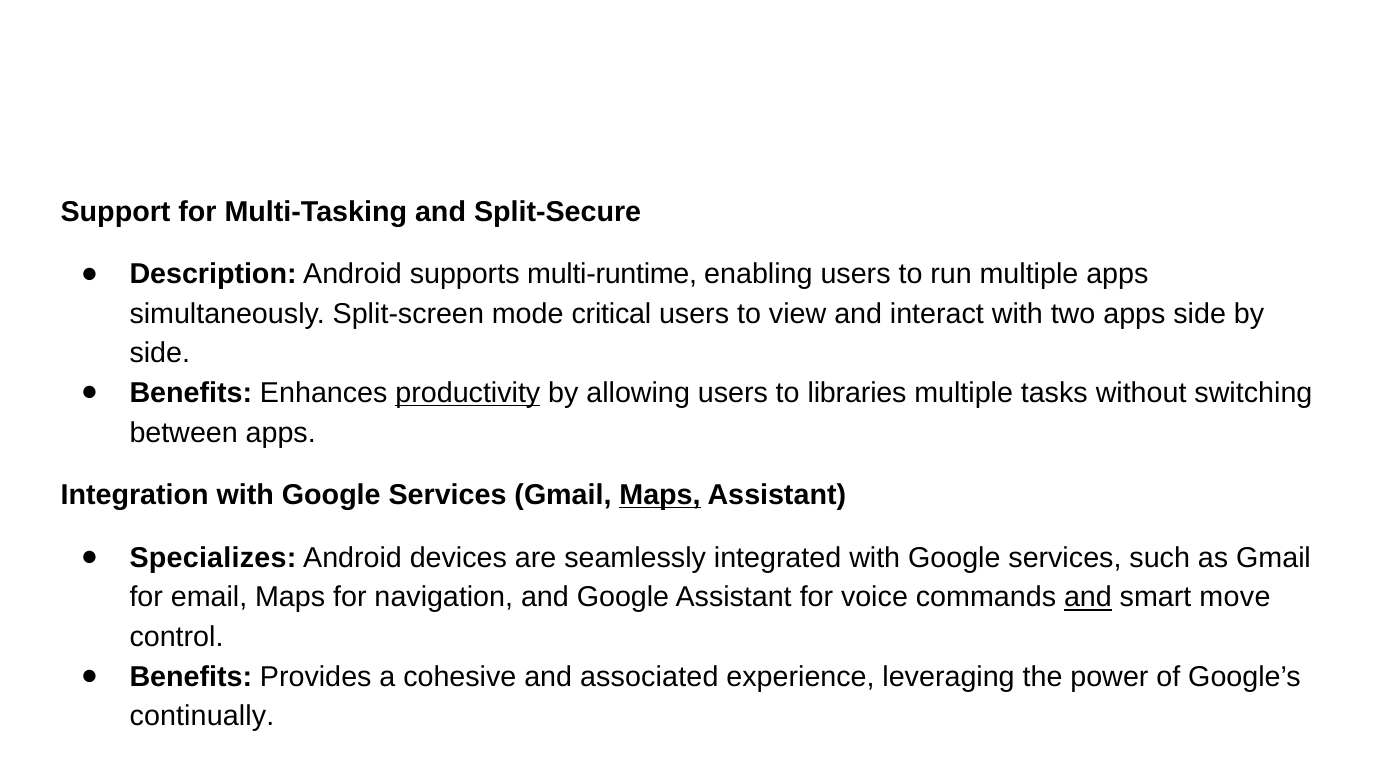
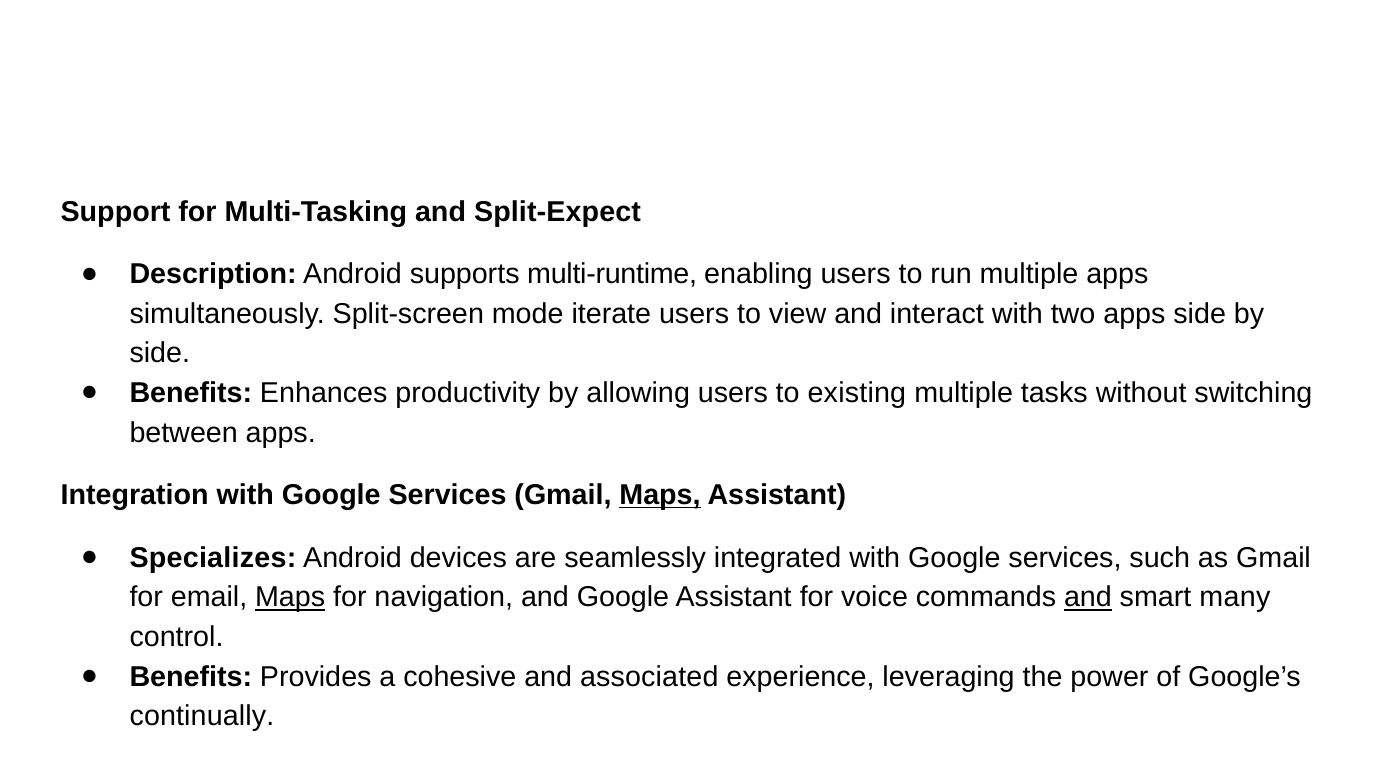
Split-Secure: Split-Secure -> Split-Expect
critical: critical -> iterate
productivity underline: present -> none
libraries: libraries -> existing
Maps at (290, 597) underline: none -> present
move: move -> many
